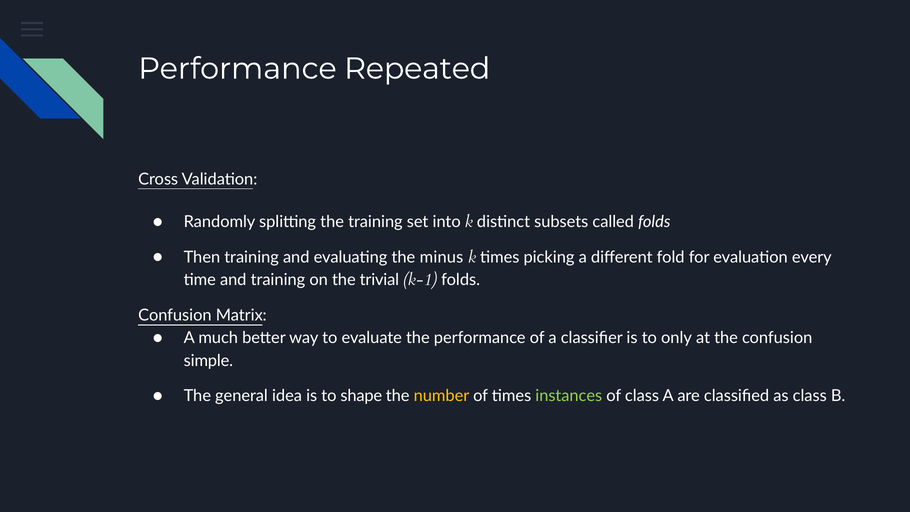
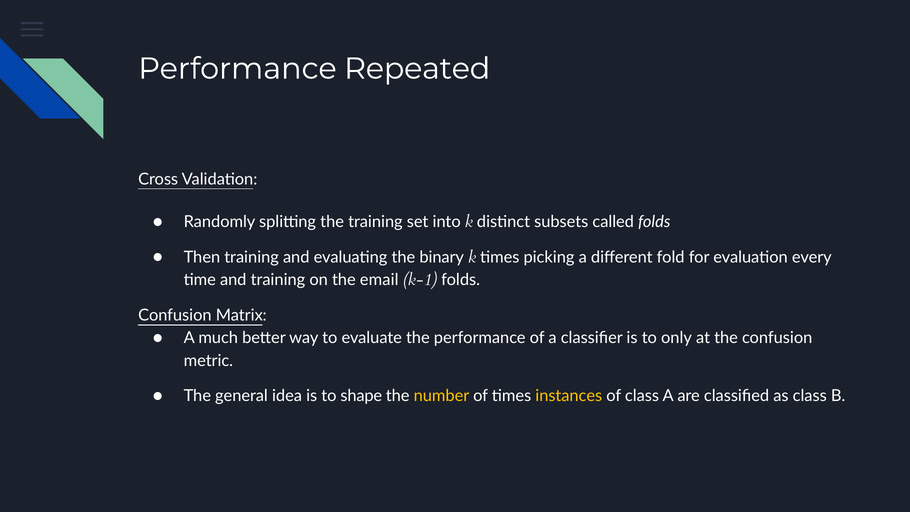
minus: minus -> binary
trivial: trivial -> email
simple: simple -> metric
instances colour: light green -> yellow
